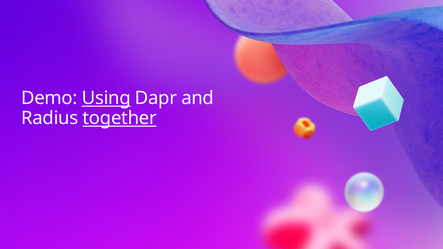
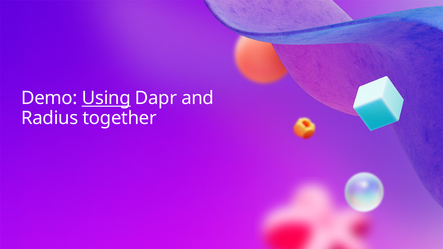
together underline: present -> none
